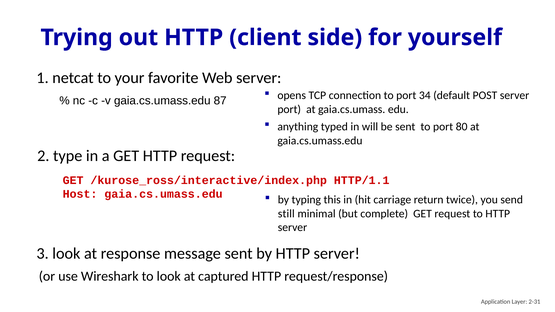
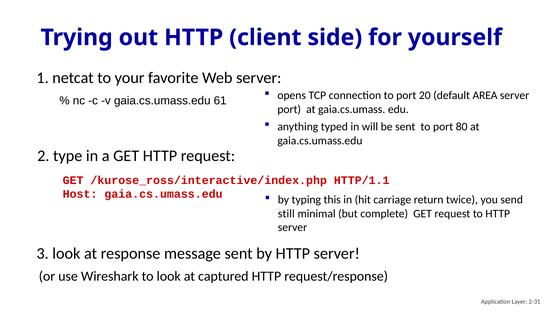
34: 34 -> 20
POST: POST -> AREA
87: 87 -> 61
